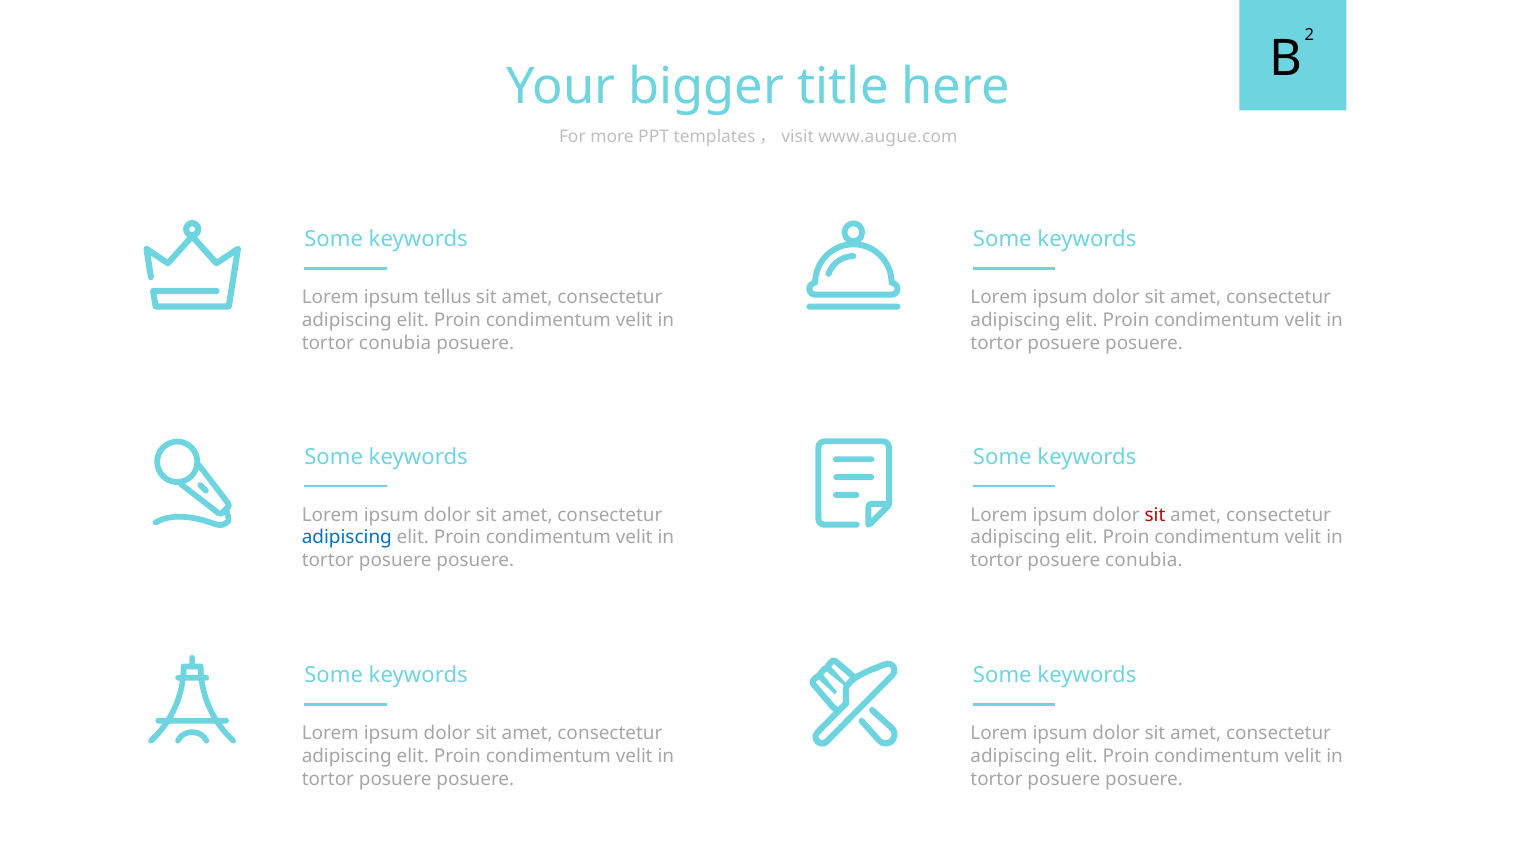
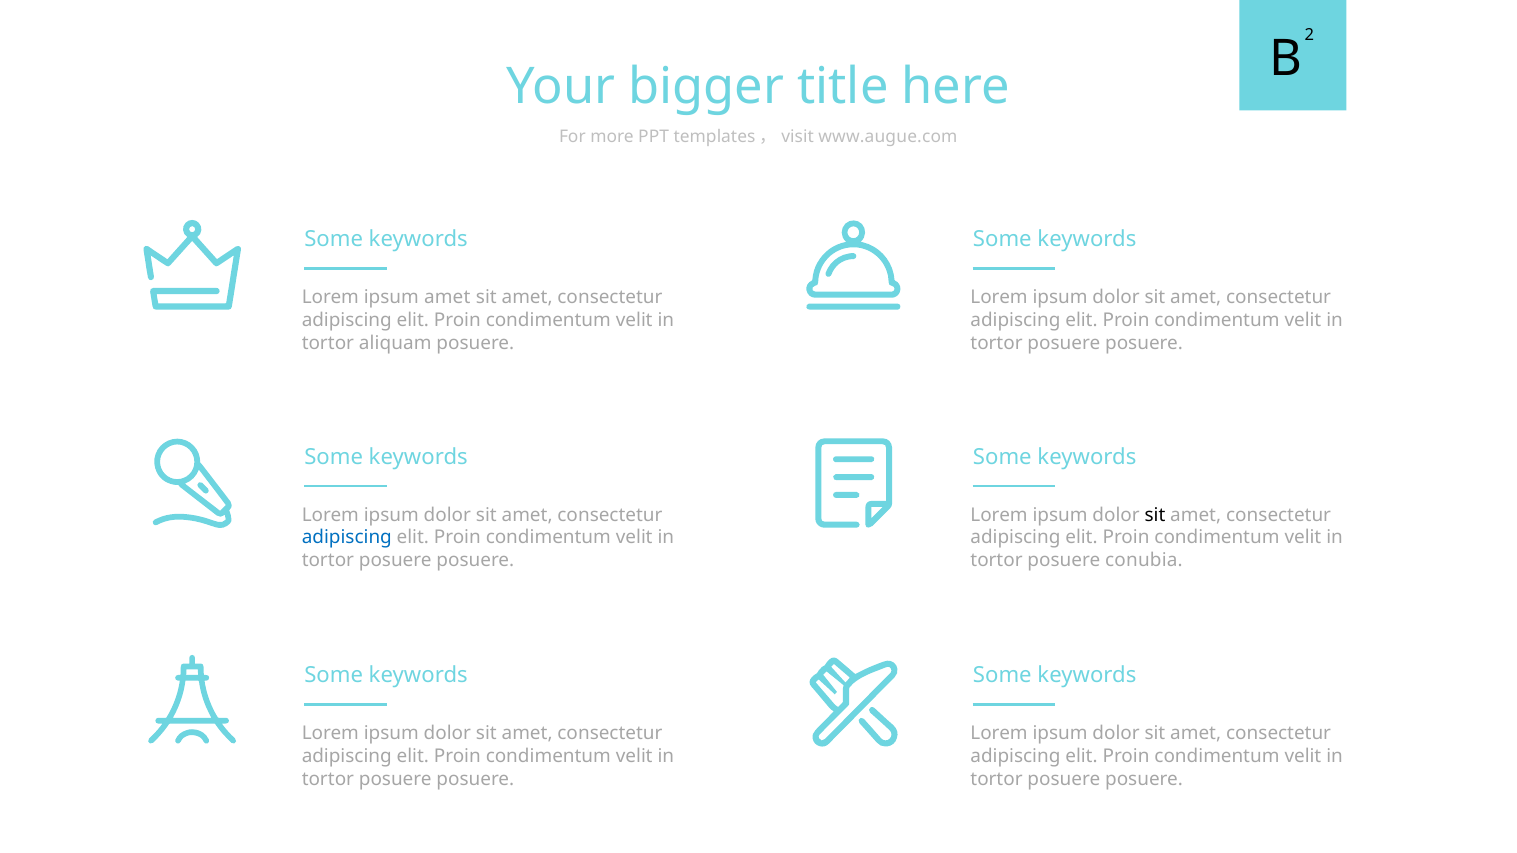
ipsum tellus: tellus -> amet
tortor conubia: conubia -> aliquam
sit at (1155, 515) colour: red -> black
